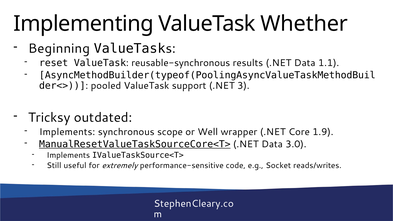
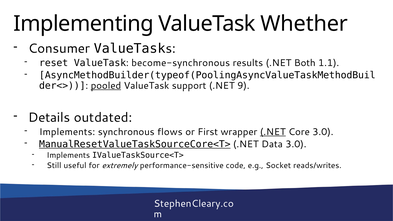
Beginning: Beginning -> Consumer
reusable-synchronous: reusable-synchronous -> become-synchronous
results .NET Data: Data -> Both
pooled underline: none -> present
3: 3 -> 9
Tricksy: Tricksy -> Details
scope: scope -> flows
Well: Well -> First
.NET at (273, 132) underline: none -> present
Core 1.9: 1.9 -> 3.0
